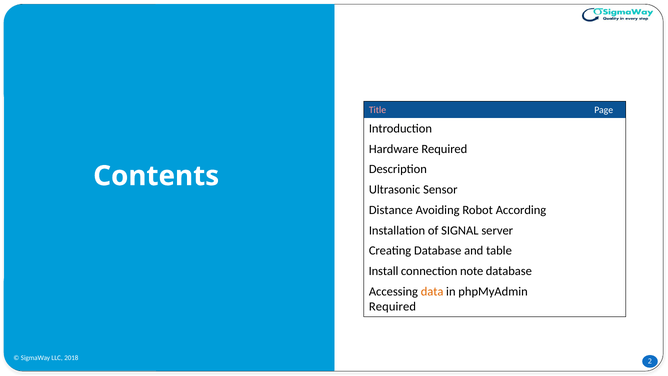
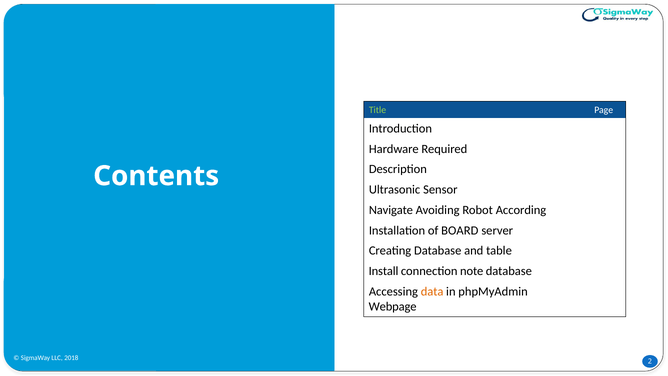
Title colour: pink -> light green
Distance: Distance -> Navigate
SIGNAL: SIGNAL -> BOARD
Required at (392, 307): Required -> Webpage
